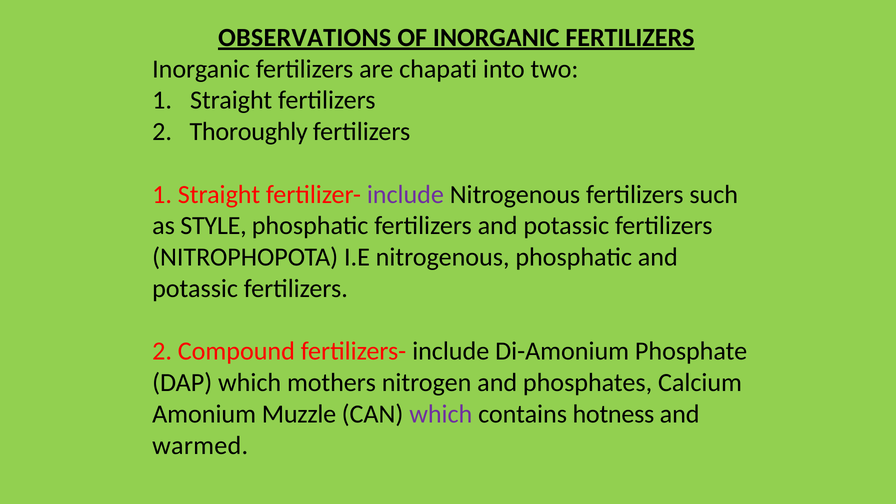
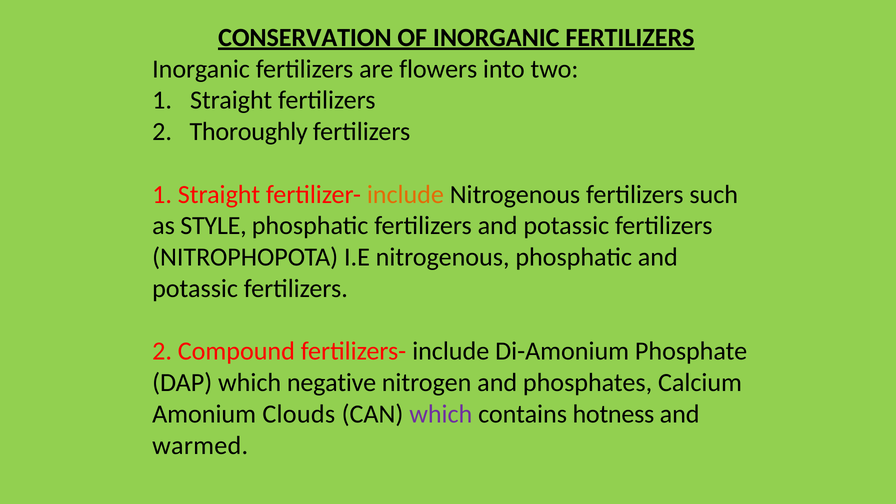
OBSERVATIONS: OBSERVATIONS -> CONSERVATION
chapati: chapati -> flowers
include at (405, 194) colour: purple -> orange
mothers: mothers -> negative
Muzzle: Muzzle -> Clouds
